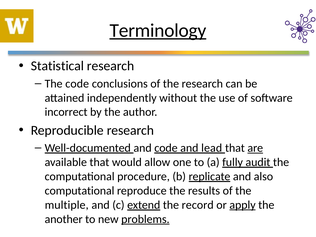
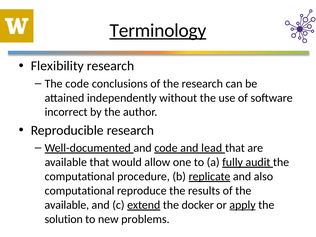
Statistical: Statistical -> Flexibility
are underline: present -> none
multiple at (67, 205): multiple -> available
record: record -> docker
another: another -> solution
problems underline: present -> none
